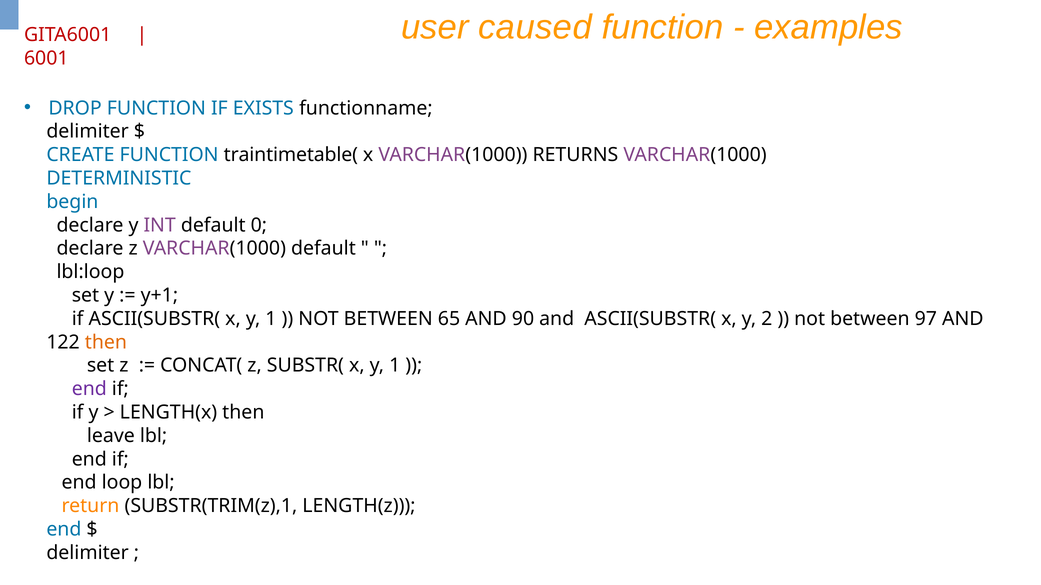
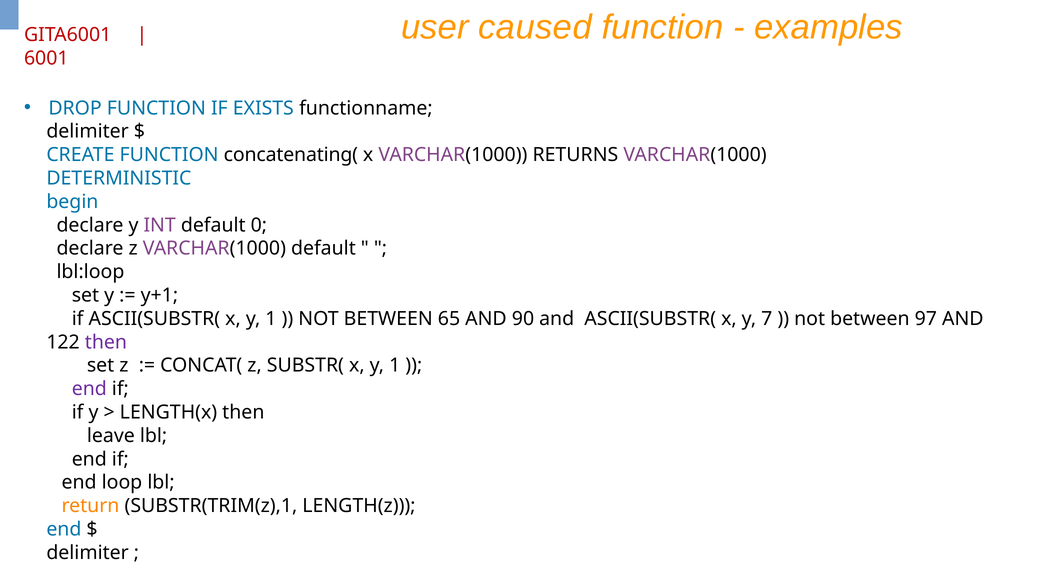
traintimetable(: traintimetable( -> concatenating(
2: 2 -> 7
then at (106, 342) colour: orange -> purple
